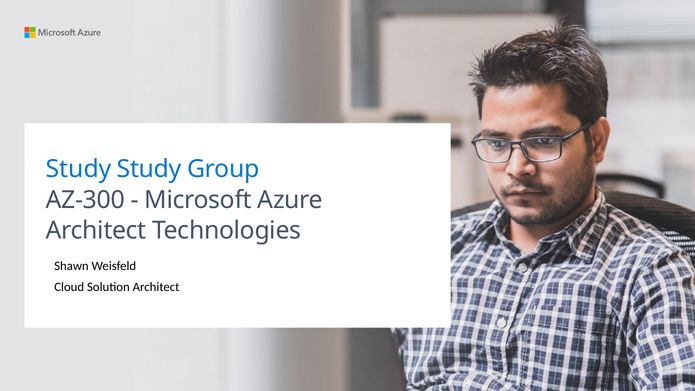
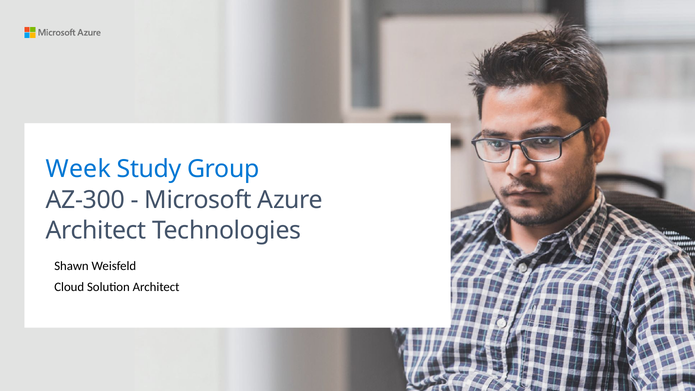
Study at (79, 169): Study -> Week
